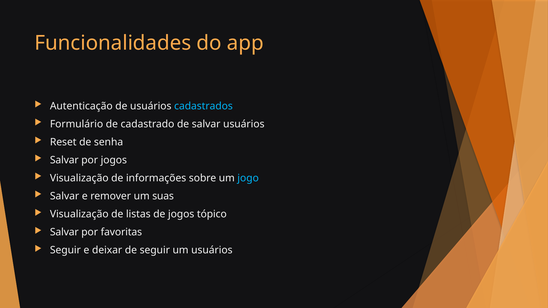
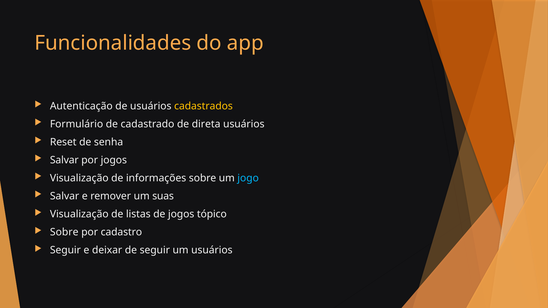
cadastrados colour: light blue -> yellow
de salvar: salvar -> direta
Salvar at (64, 232): Salvar -> Sobre
favoritas: favoritas -> cadastro
